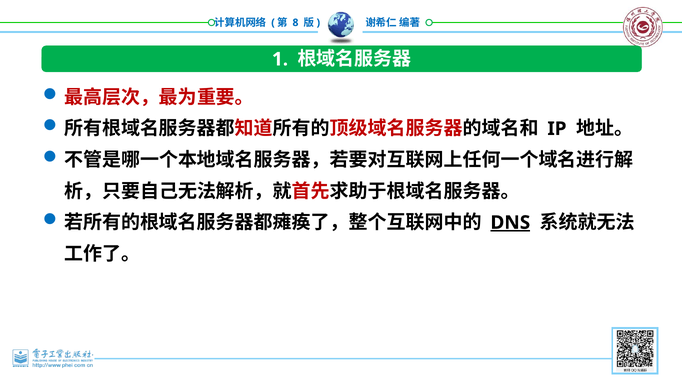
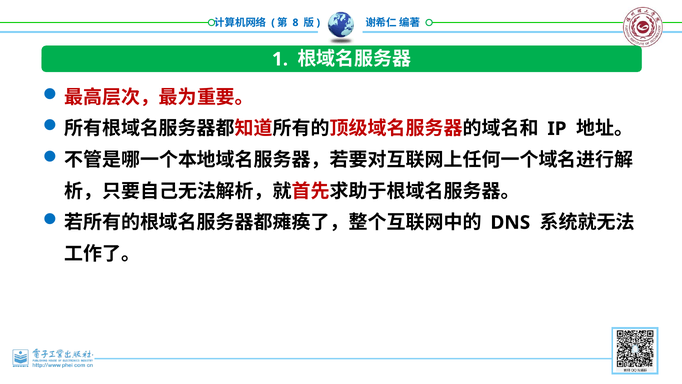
DNS underline: present -> none
